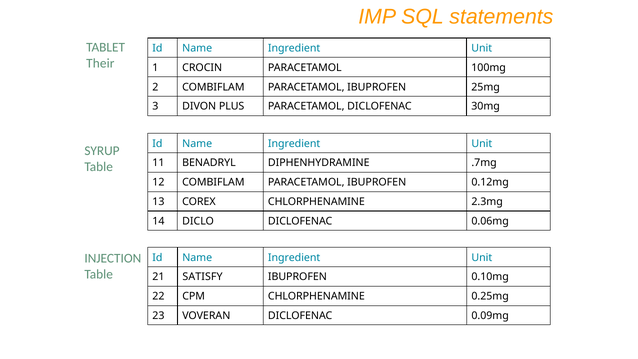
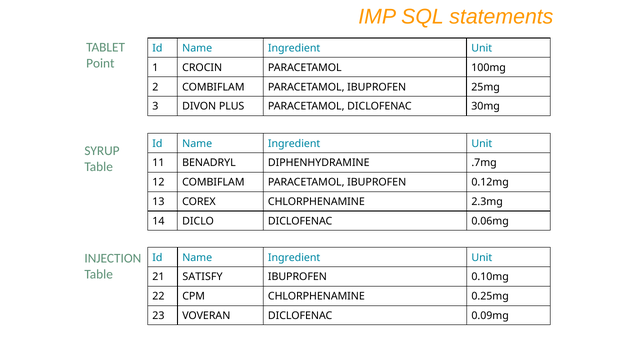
Their: Their -> Point
